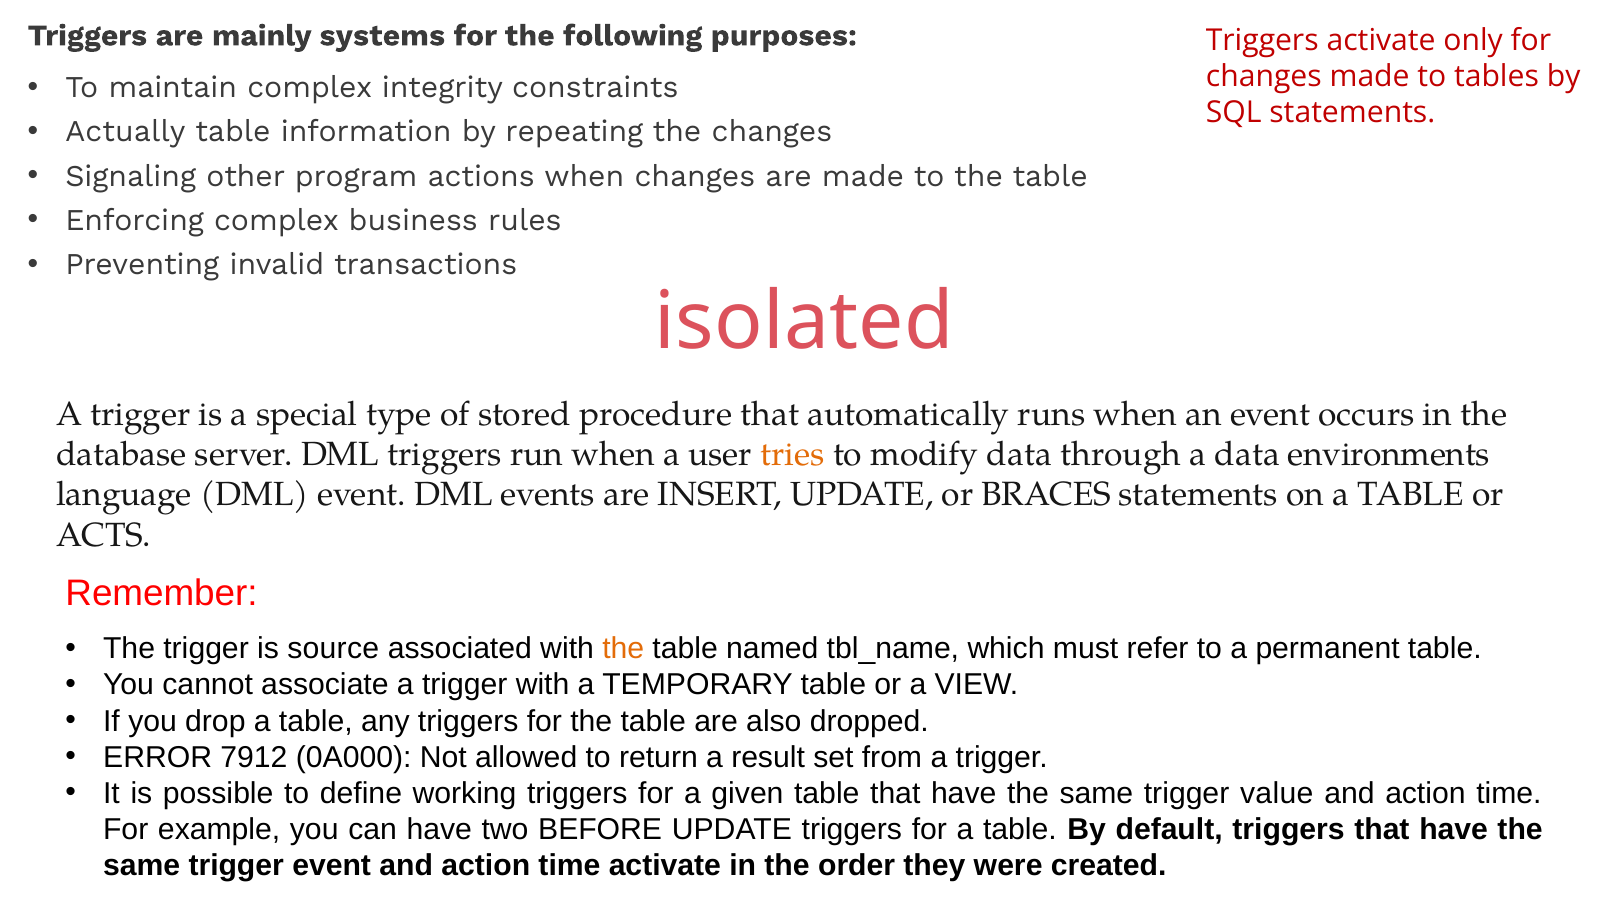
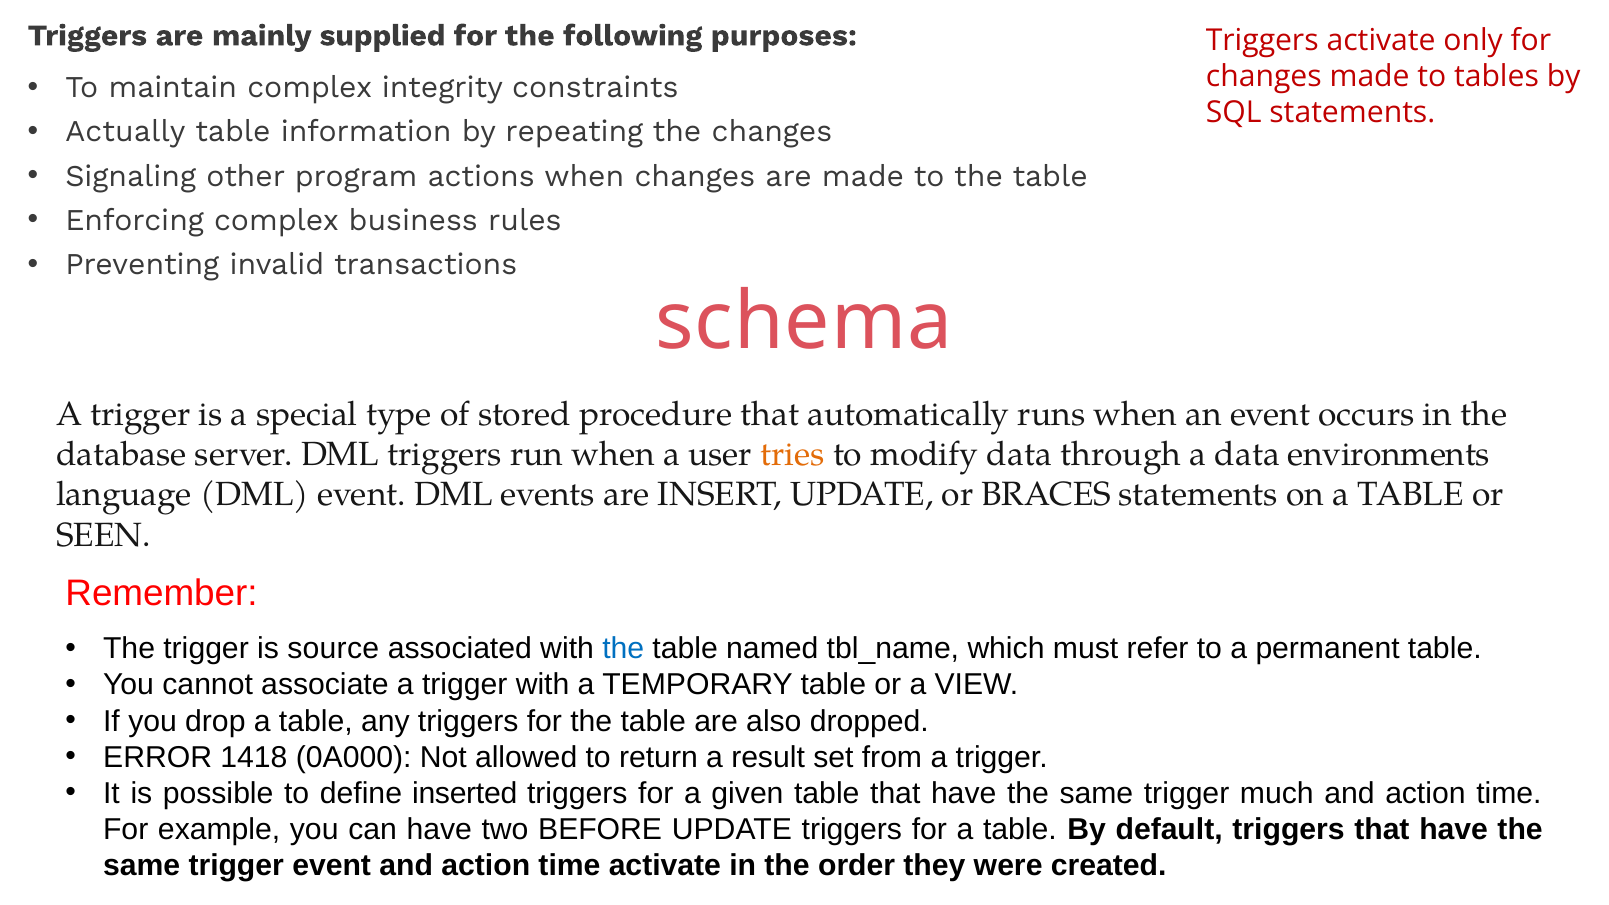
systems: systems -> supplied
isolated: isolated -> schema
ACTS: ACTS -> SEEN
the at (623, 649) colour: orange -> blue
7912: 7912 -> 1418
working: working -> inserted
value: value -> much
